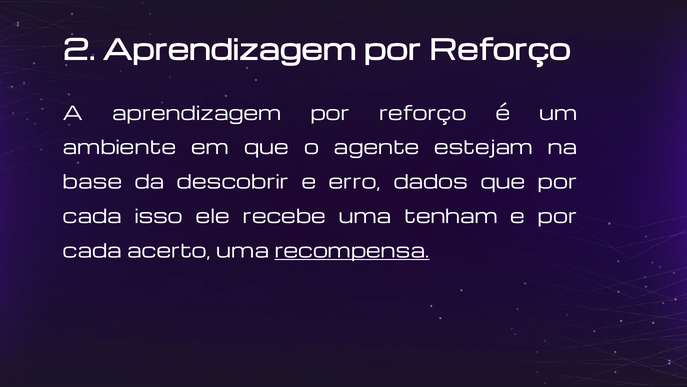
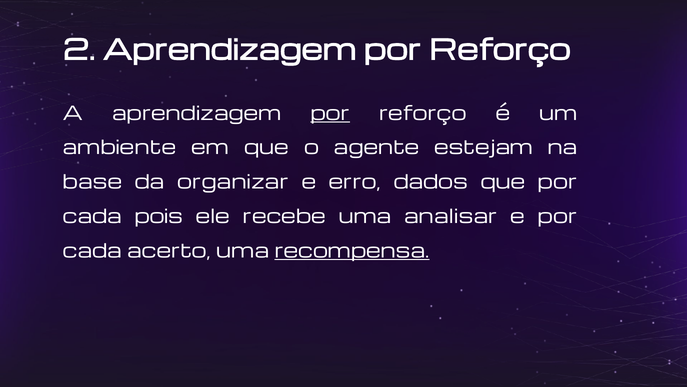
por at (330, 114) underline: none -> present
descobrir: descobrir -> organizar
isso: isso -> pois
tenham: tenham -> analisar
